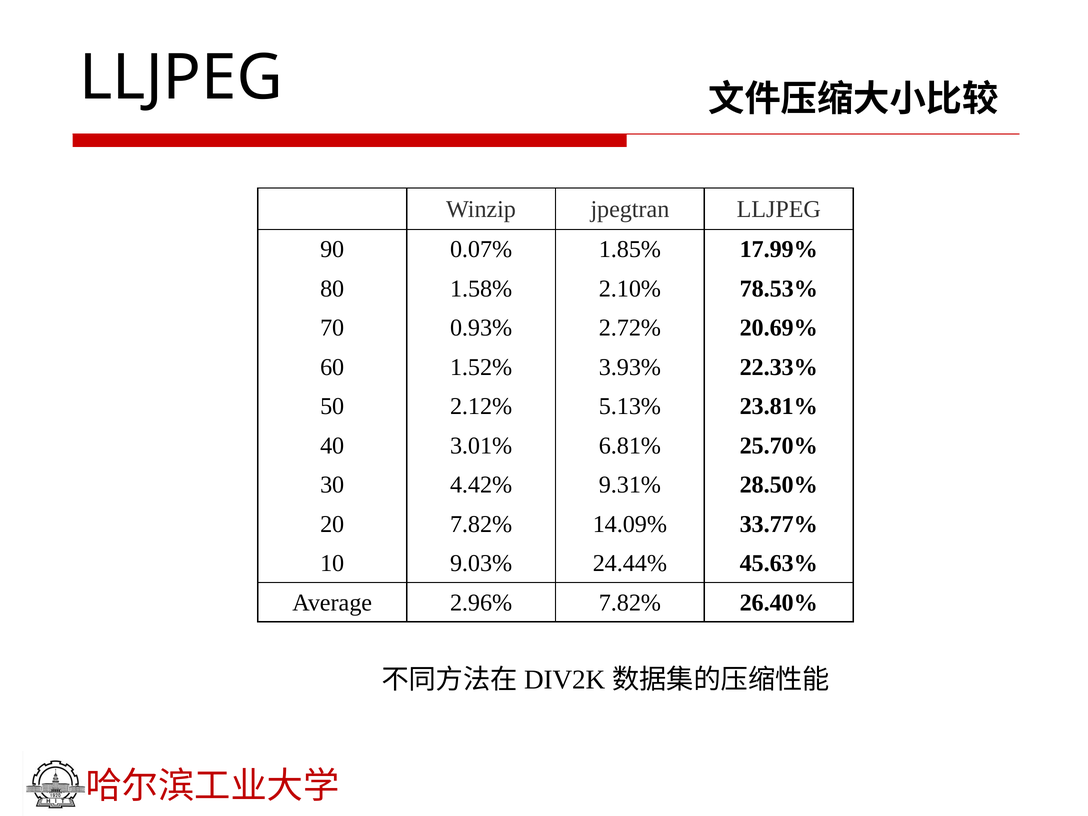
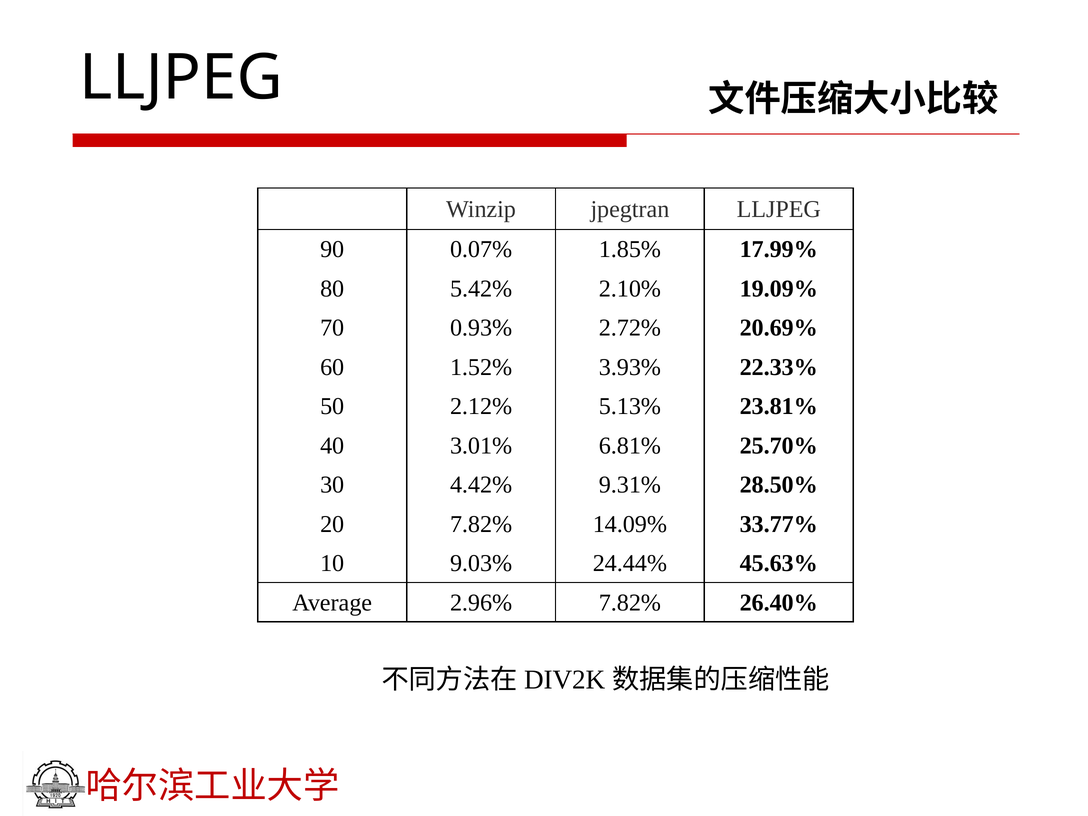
1.58%: 1.58% -> 5.42%
78.53%: 78.53% -> 19.09%
